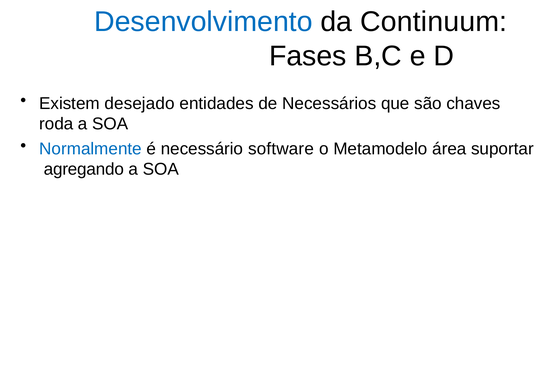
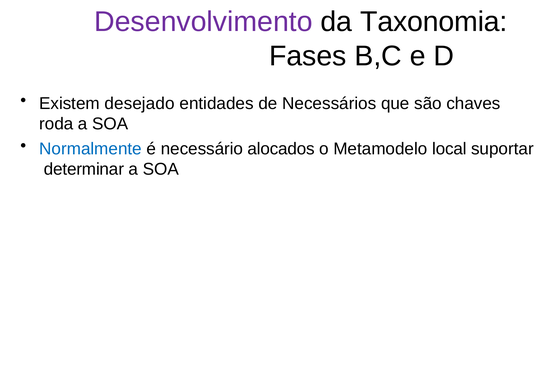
Desenvolvimento colour: blue -> purple
Continuum: Continuum -> Taxonomia
software: software -> alocados
área: área -> local
agregando: agregando -> determinar
